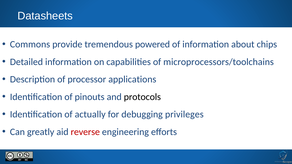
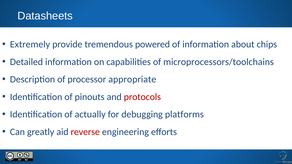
Commons: Commons -> Extremely
applications: applications -> appropriate
protocols colour: black -> red
privileges: privileges -> platforms
